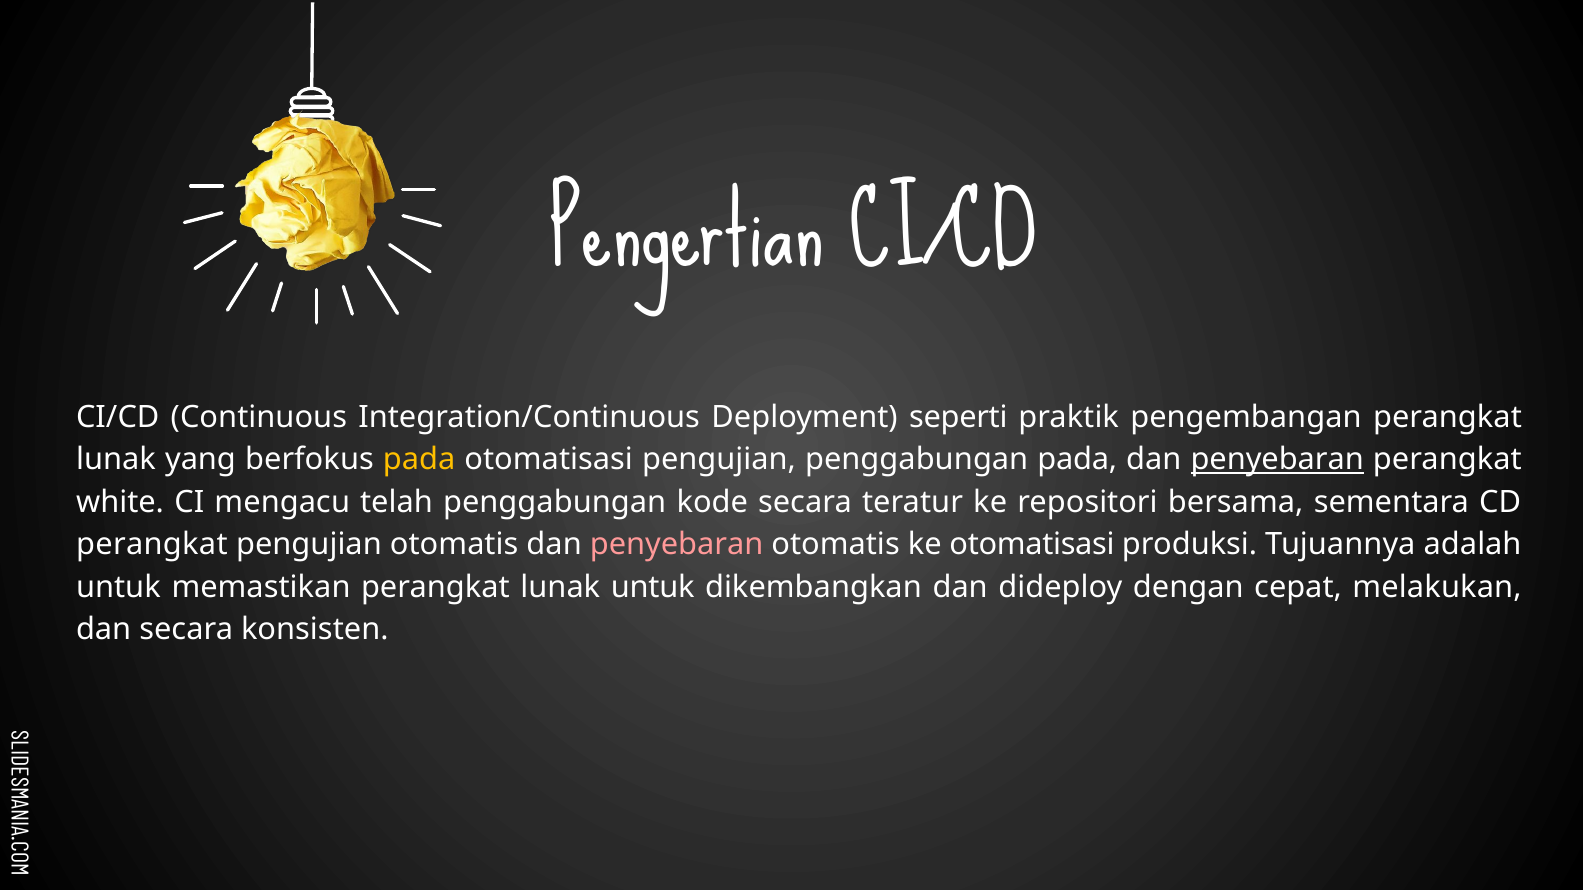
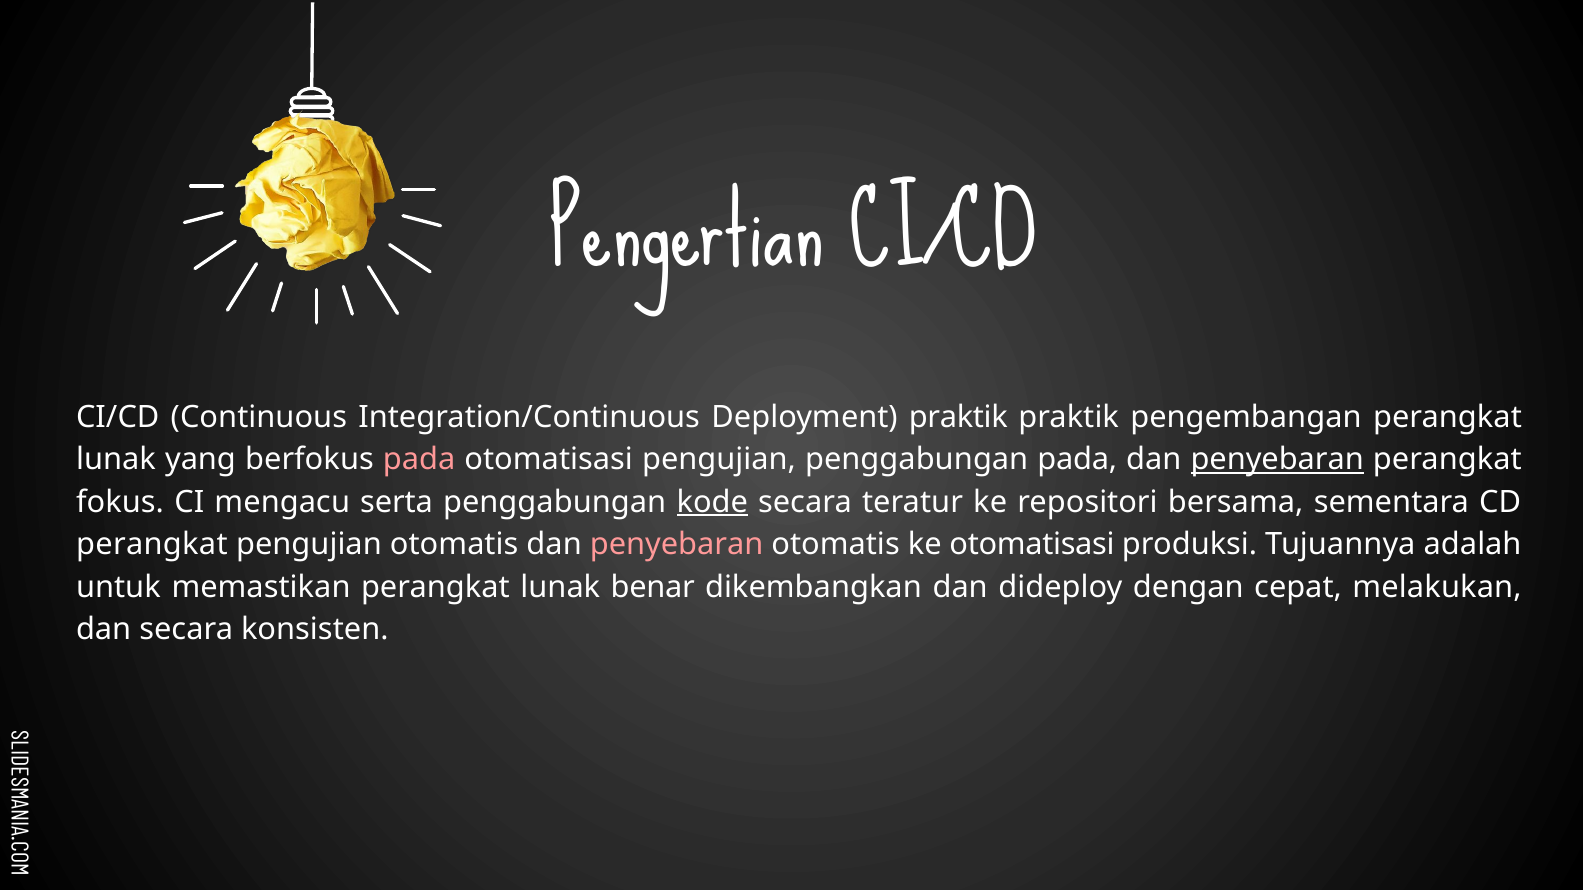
Deployment seperti: seperti -> praktik
pada at (419, 460) colour: yellow -> pink
white: white -> fokus
telah: telah -> serta
kode underline: none -> present
lunak untuk: untuk -> benar
